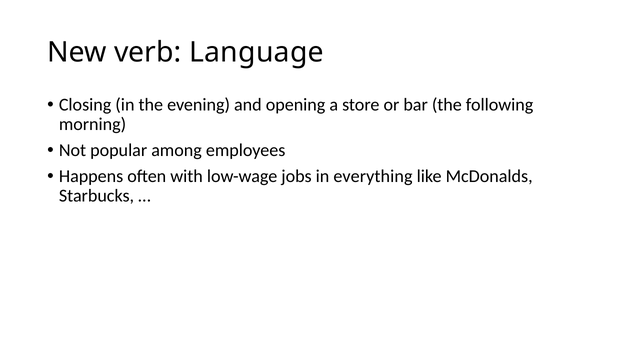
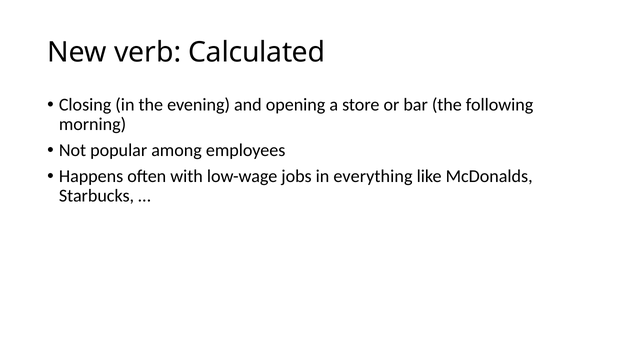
Language: Language -> Calculated
